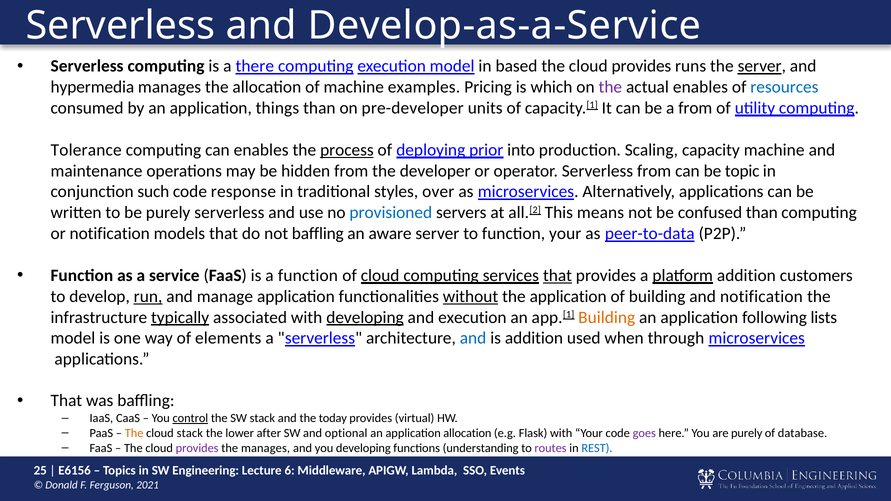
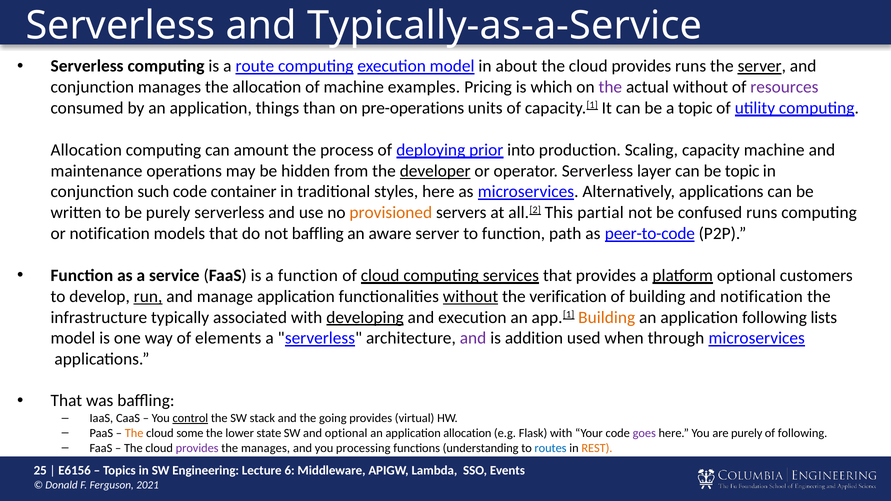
Develop-as-a-Service: Develop-as-a-Service -> Typically-as-a-Service
there: there -> route
based: based -> about
hypermedia at (92, 87): hypermedia -> conjunction
actual enables: enables -> without
resources colour: blue -> purple
pre-developer: pre-developer -> pre-operations
a from: from -> topic
Tolerance at (86, 150): Tolerance -> Allocation
can enables: enables -> amount
process underline: present -> none
developer underline: none -> present
Serverless from: from -> layer
response: response -> container
styles over: over -> here
provisioned colour: blue -> orange
means: means -> partial
confused than: than -> runs
function your: your -> path
peer-to-data: peer-to-data -> peer-to-code
that at (557, 276) underline: present -> none
platform addition: addition -> optional
the application: application -> verification
typically underline: present -> none
and at (473, 338) colour: blue -> purple
today: today -> going
cloud stack: stack -> some
after: after -> state
of database: database -> following
you developing: developing -> processing
routes colour: purple -> blue
REST colour: blue -> orange
